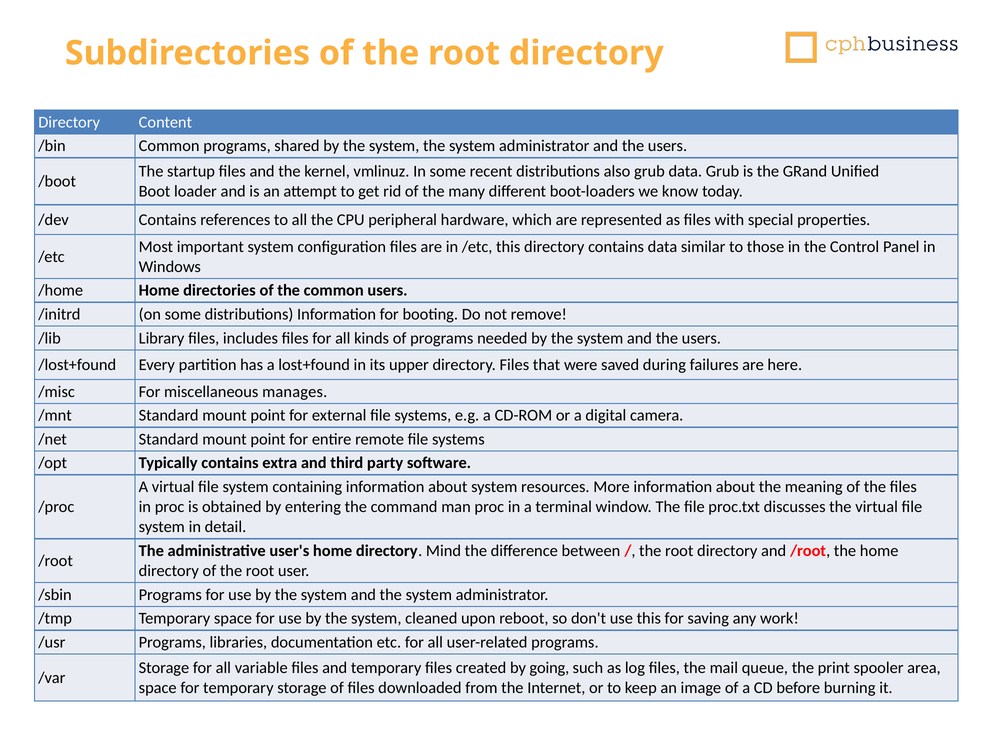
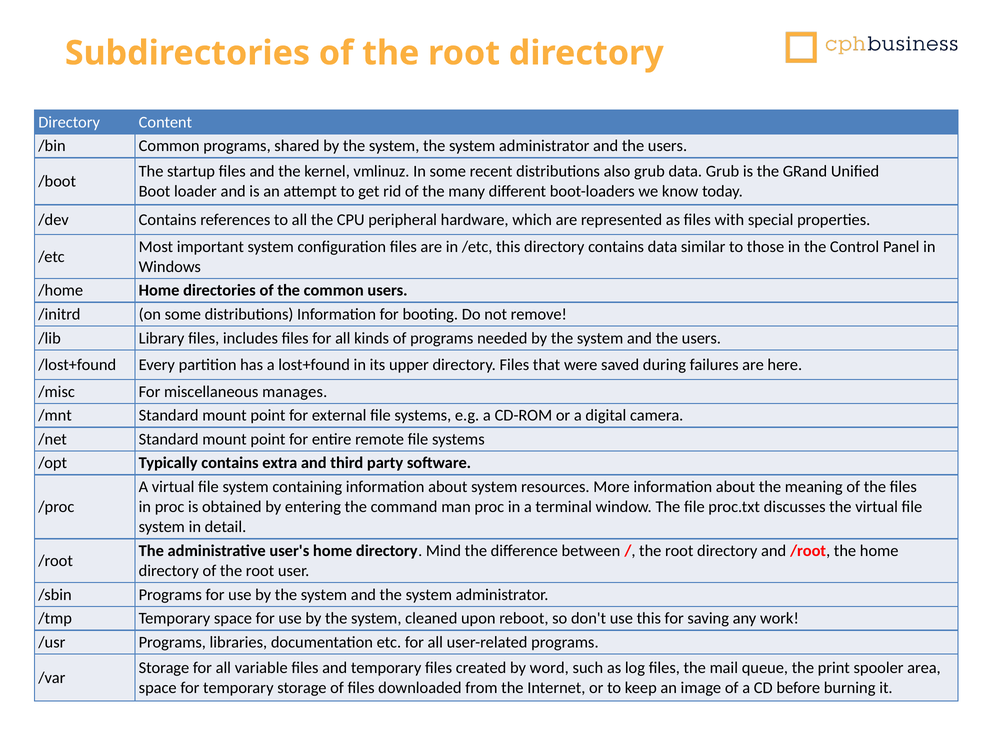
going: going -> word
